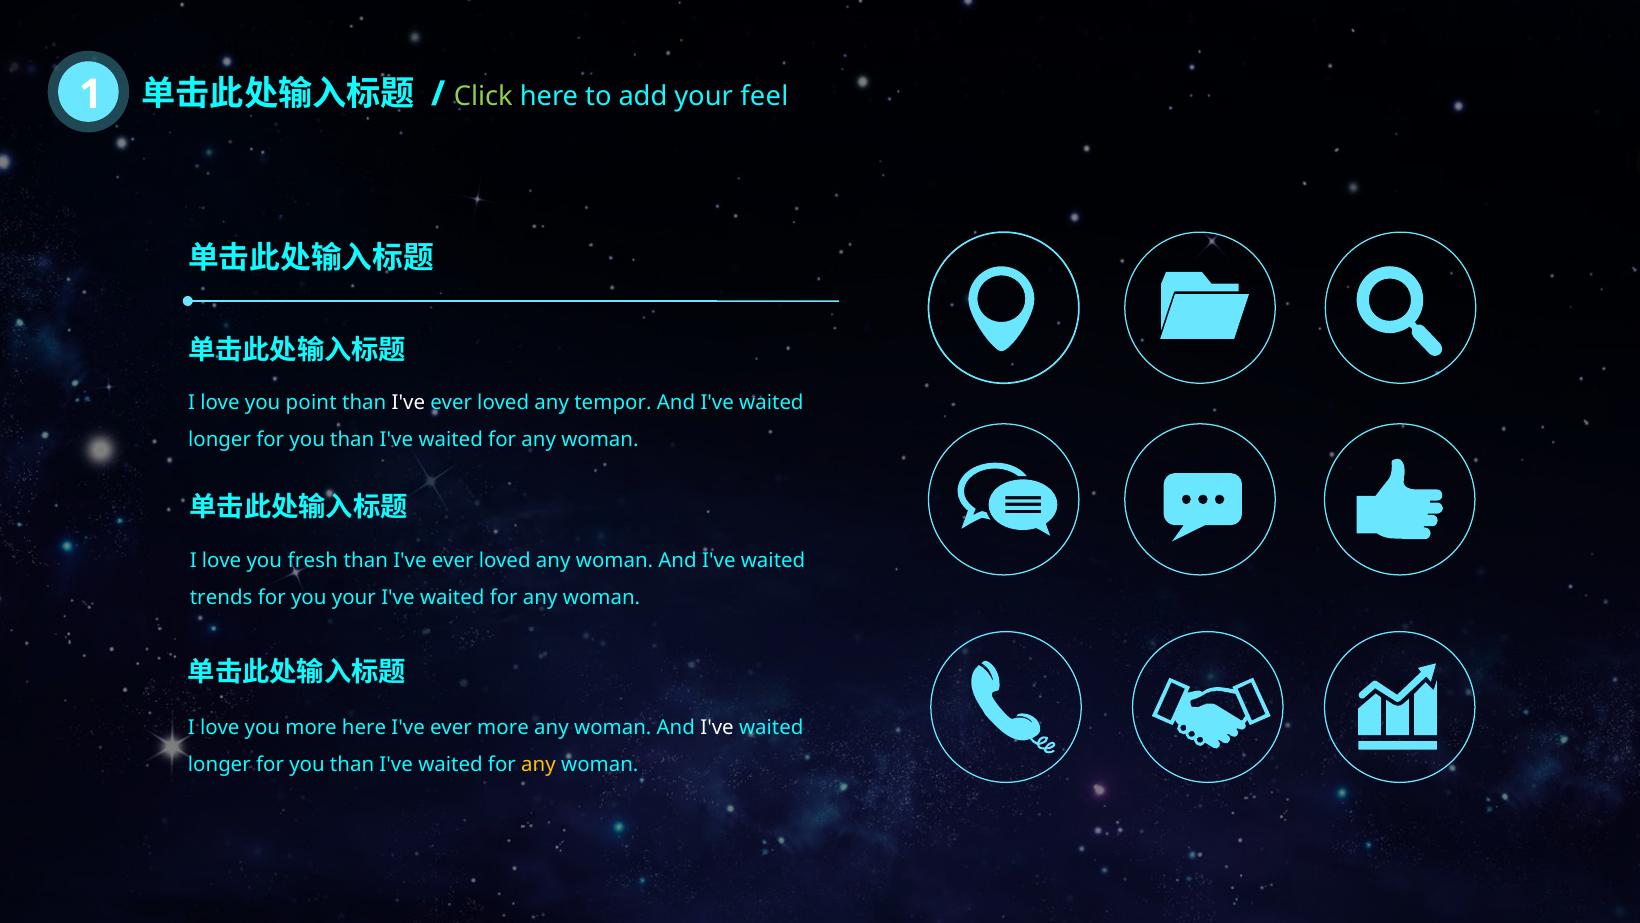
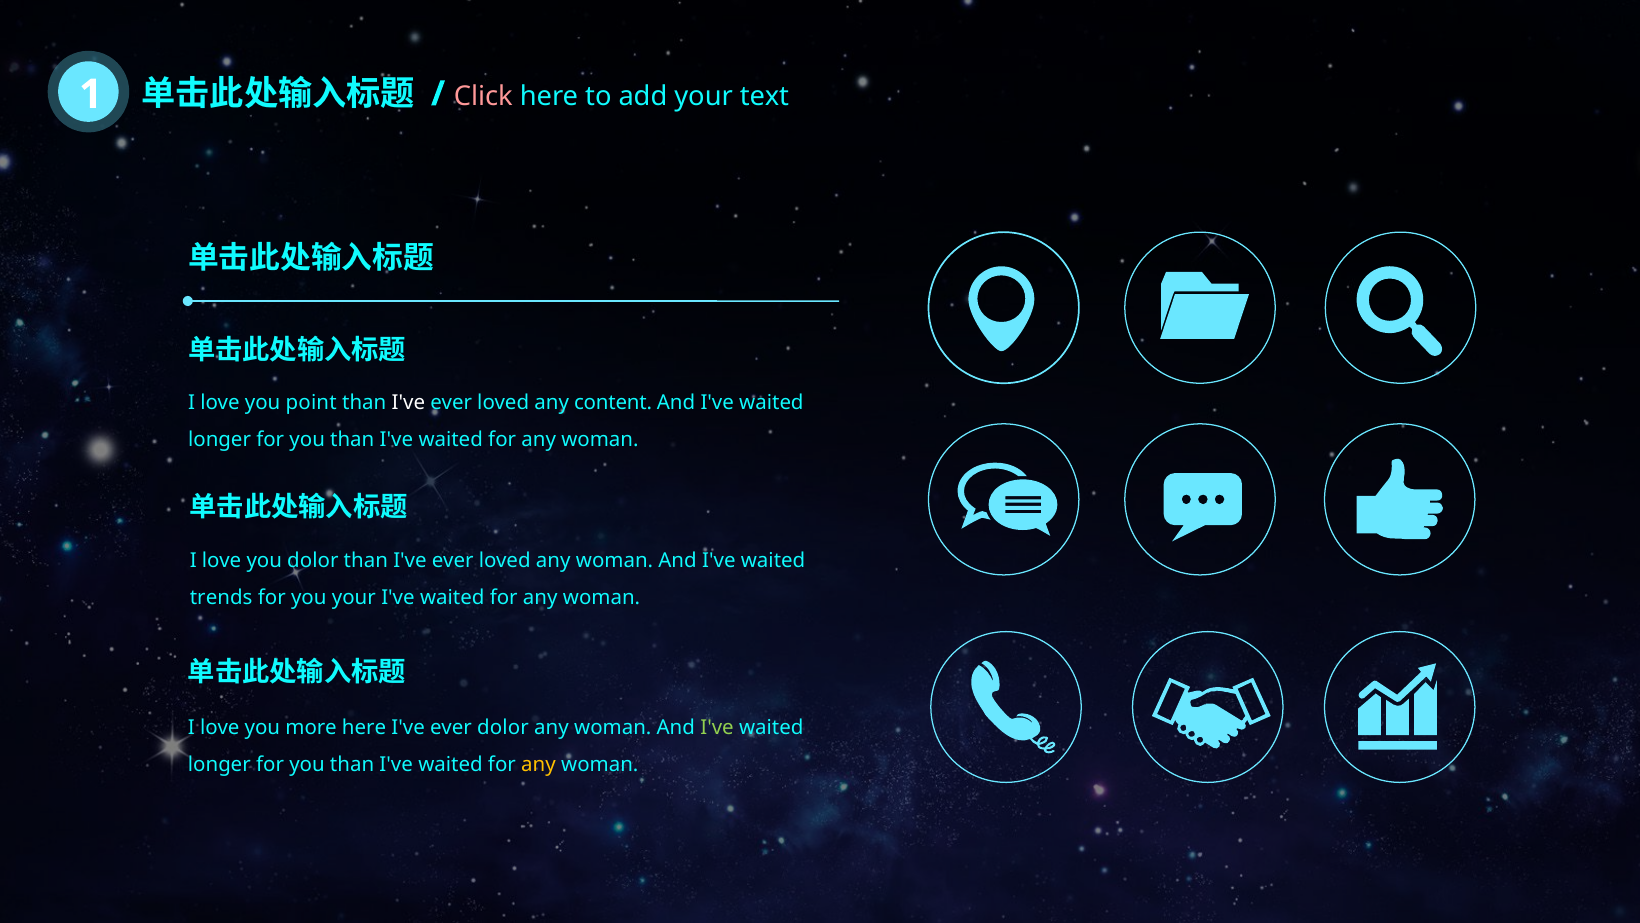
Click colour: light green -> pink
feel: feel -> text
tempor: tempor -> content
you fresh: fresh -> dolor
ever more: more -> dolor
I've at (717, 727) colour: white -> light green
